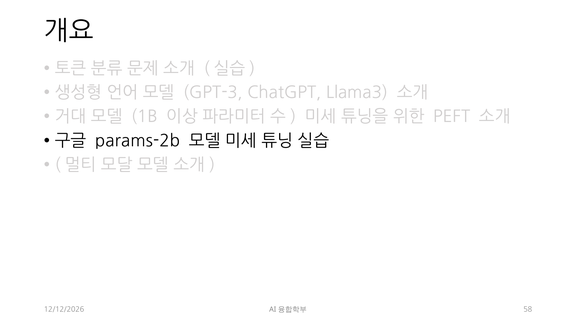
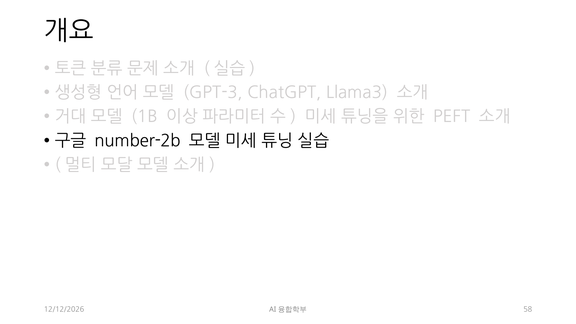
params-2b: params-2b -> number-2b
